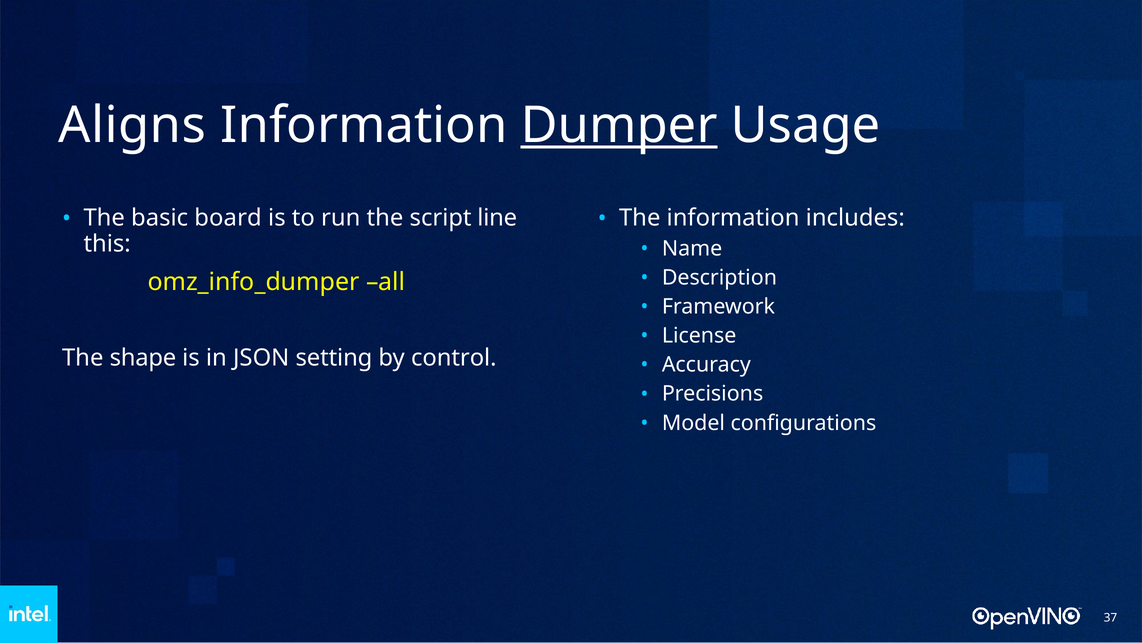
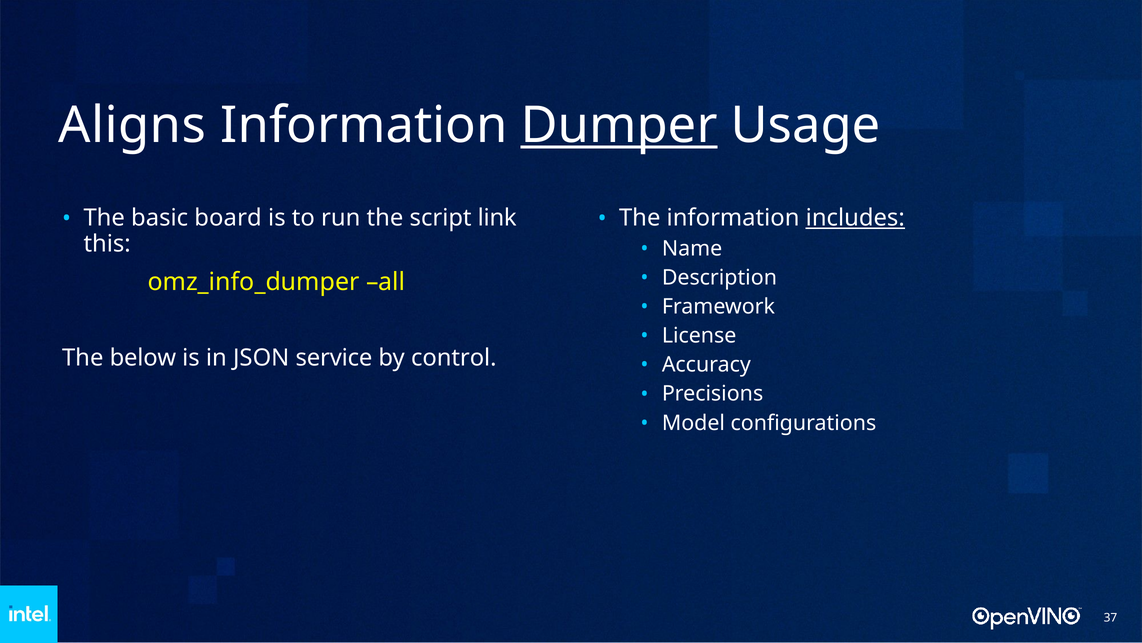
line: line -> link
includes underline: none -> present
shape: shape -> below
setting: setting -> service
